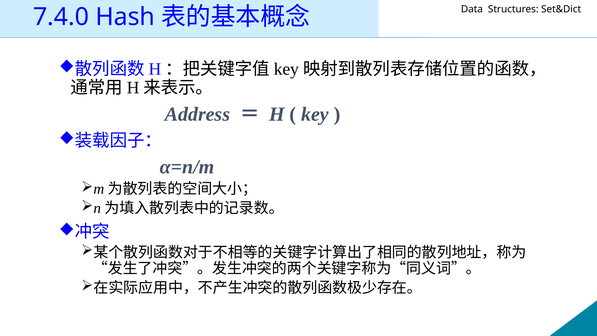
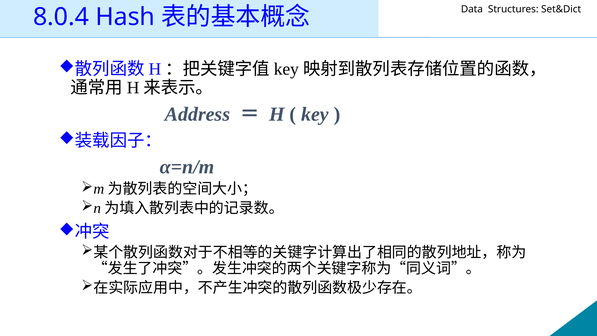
7.4.0: 7.4.0 -> 8.0.4
